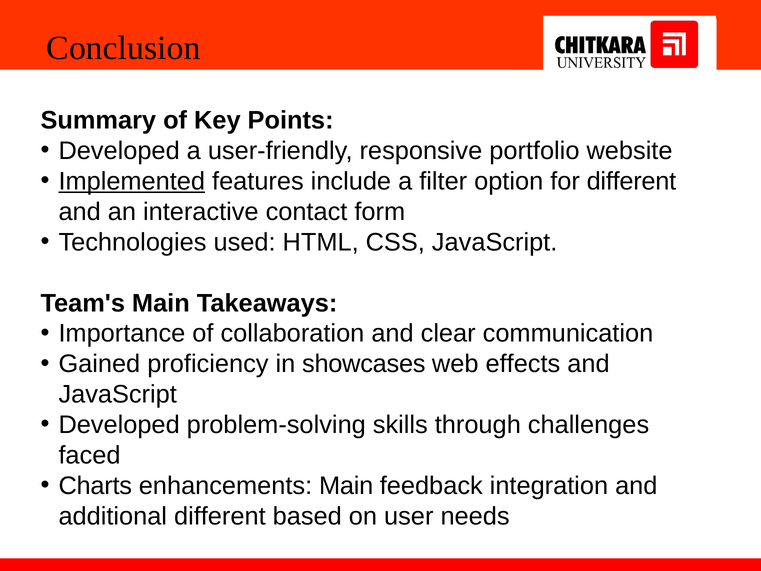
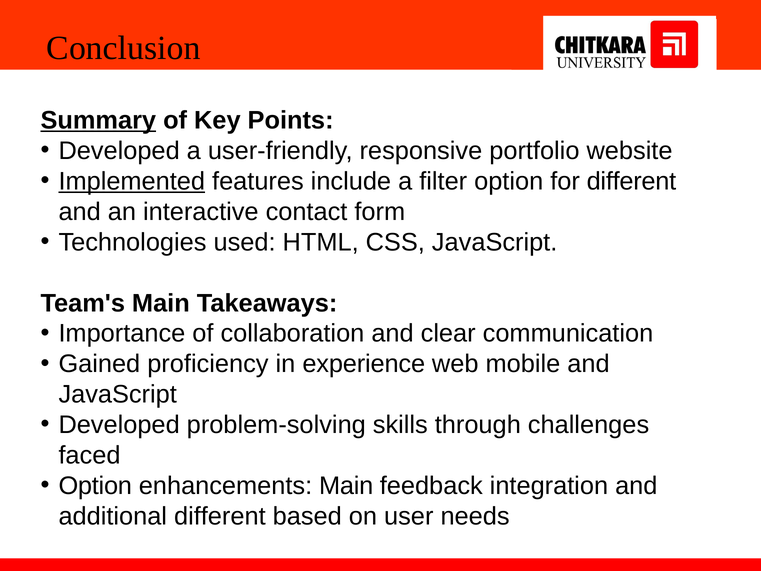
Summary underline: none -> present
showcases: showcases -> experience
effects: effects -> mobile
Charts at (95, 486): Charts -> Option
